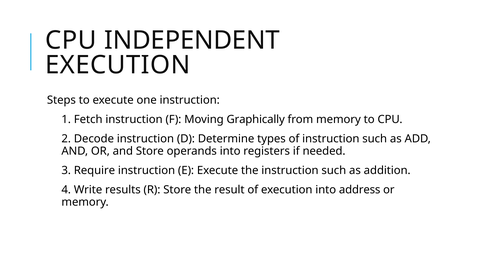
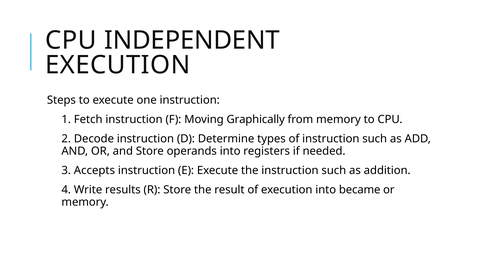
Require: Require -> Accepts
address: address -> became
